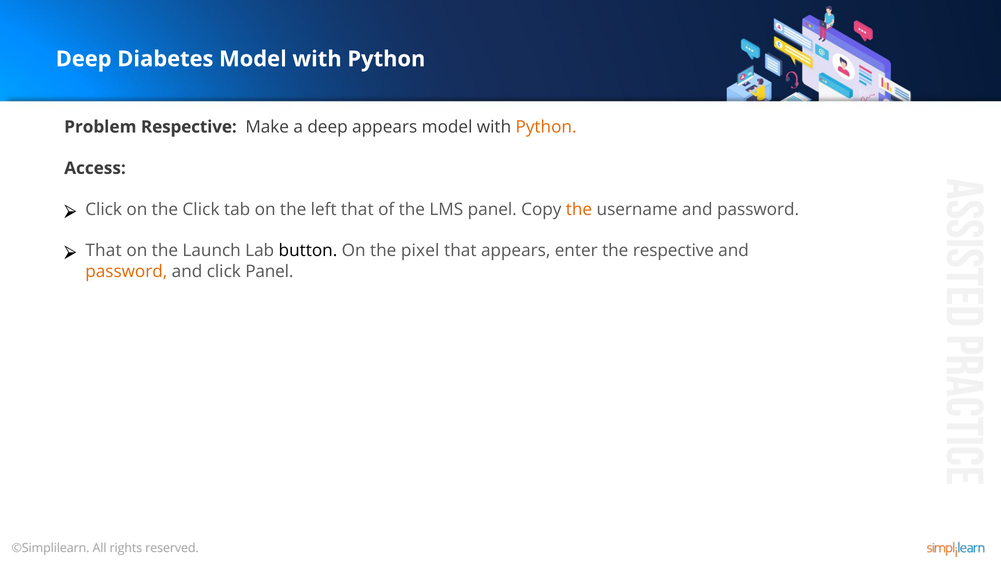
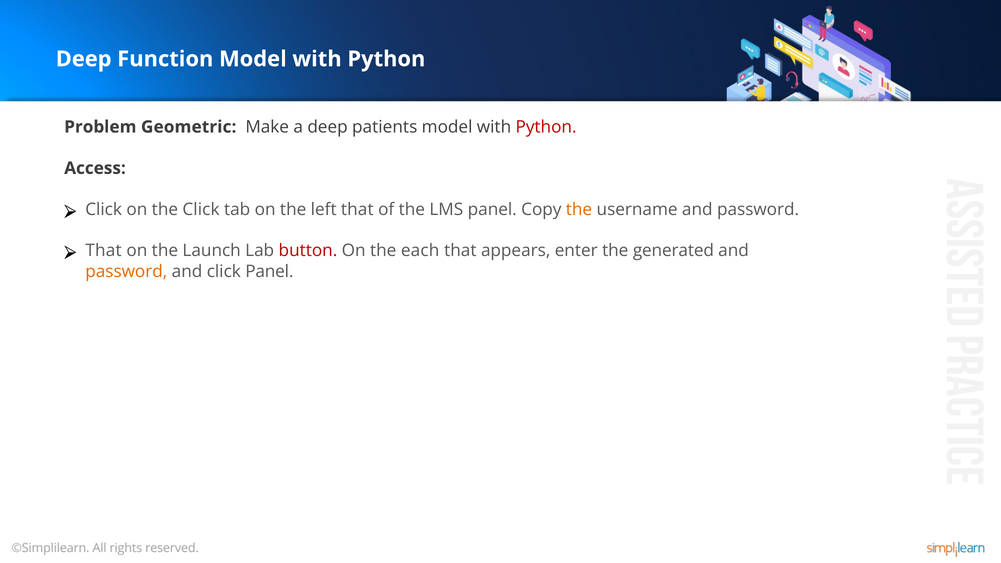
Diabetes: Diabetes -> Function
Problem Respective: Respective -> Geometric
deep appears: appears -> patients
Python at (546, 127) colour: orange -> red
button colour: black -> red
pixel: pixel -> each
the respective: respective -> generated
